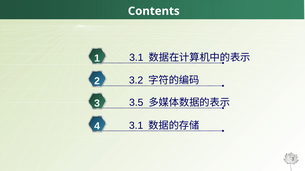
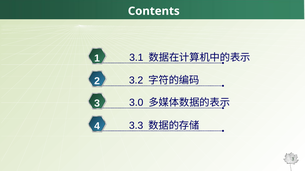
3.5: 3.5 -> 3.0
3.1 at (136, 126): 3.1 -> 3.3
